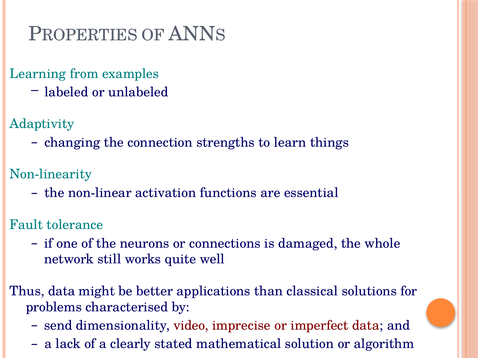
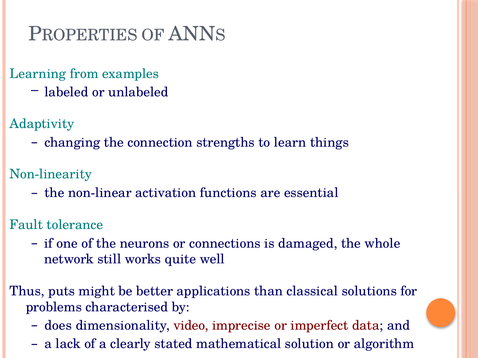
Thus data: data -> puts
send: send -> does
